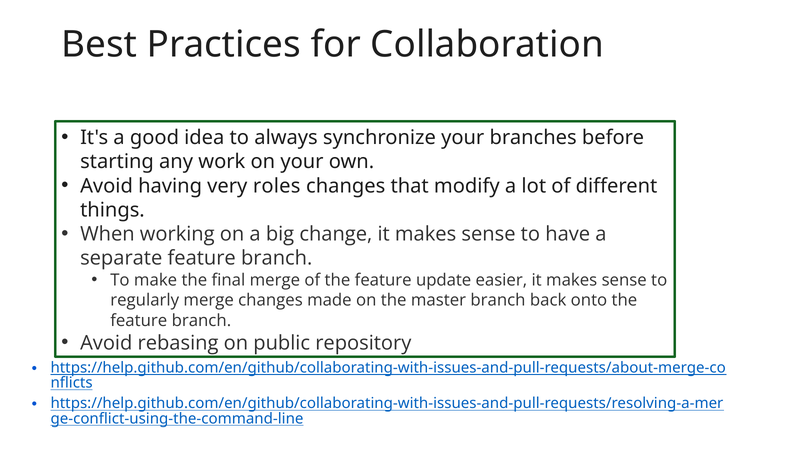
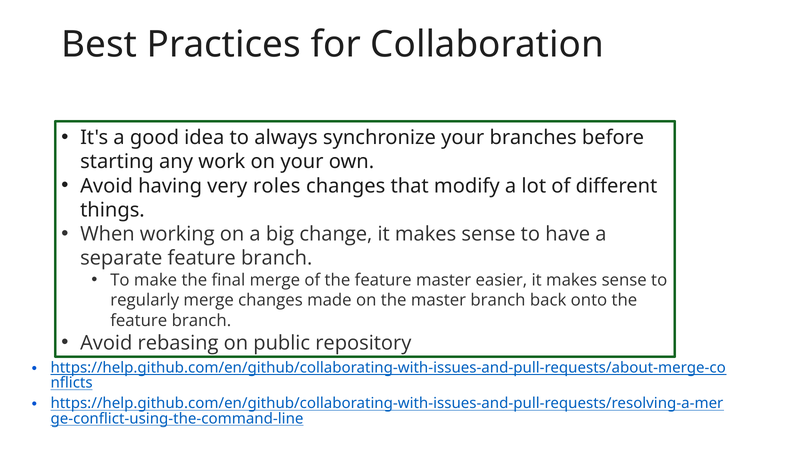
feature update: update -> master
